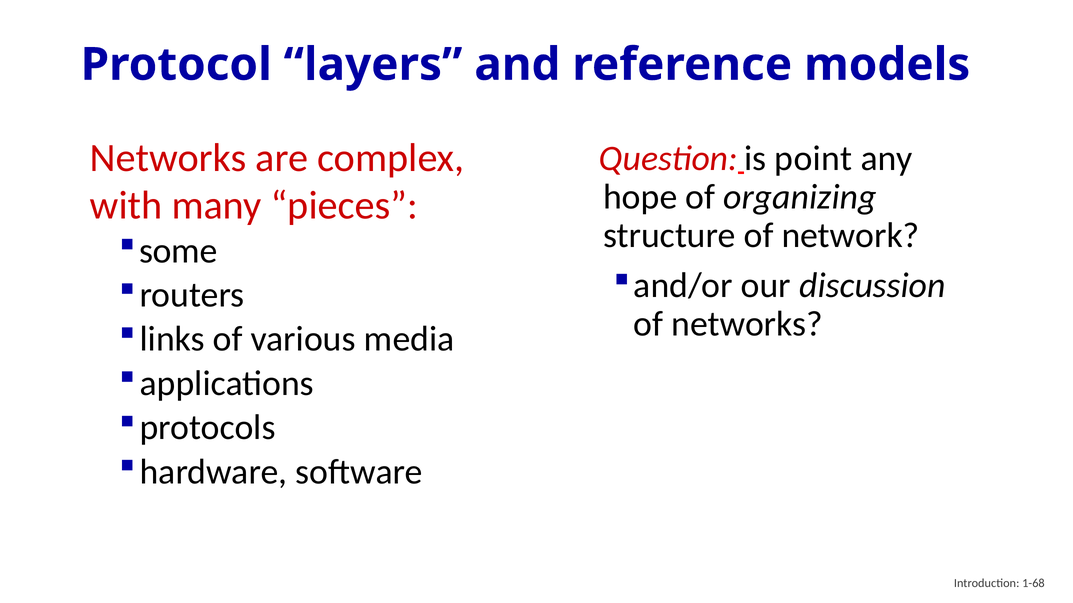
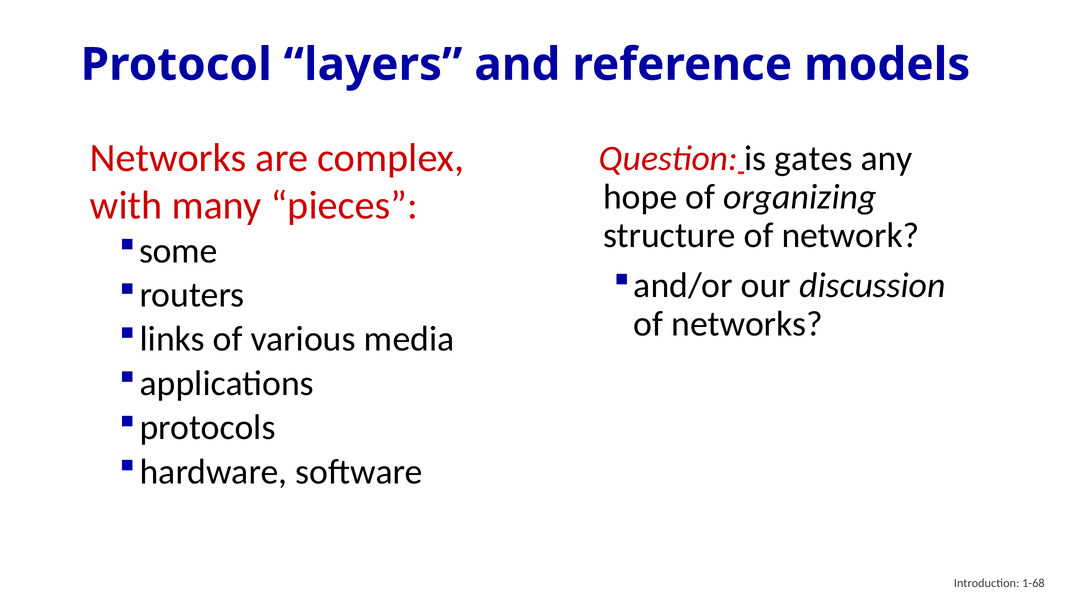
point: point -> gates
